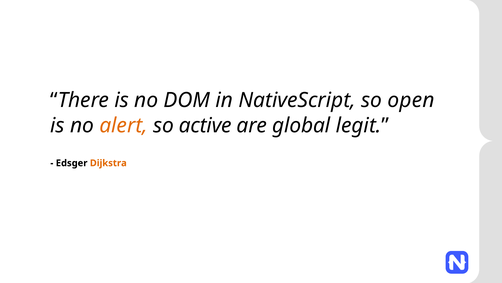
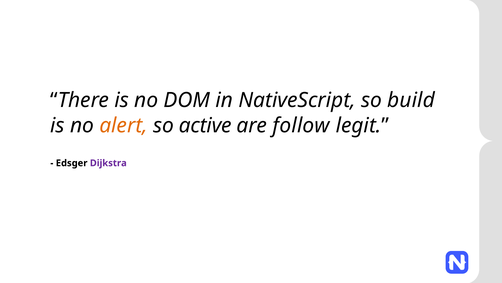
open: open -> build
global: global -> follow
Dijkstra colour: orange -> purple
